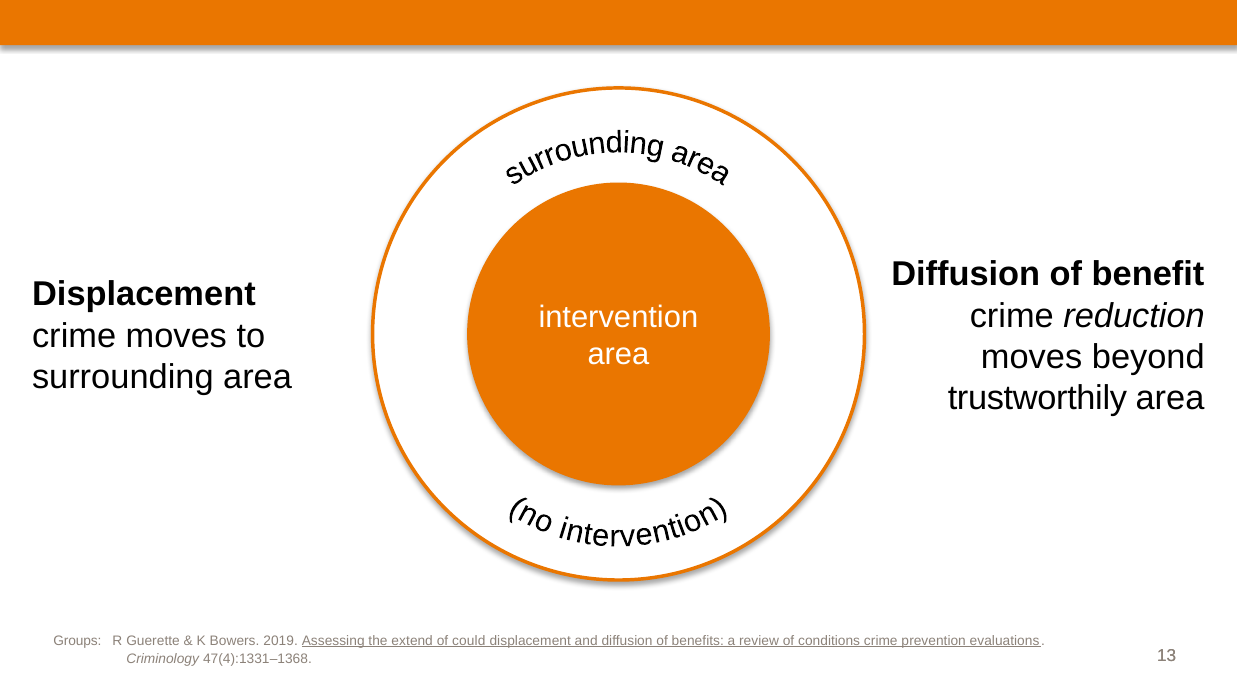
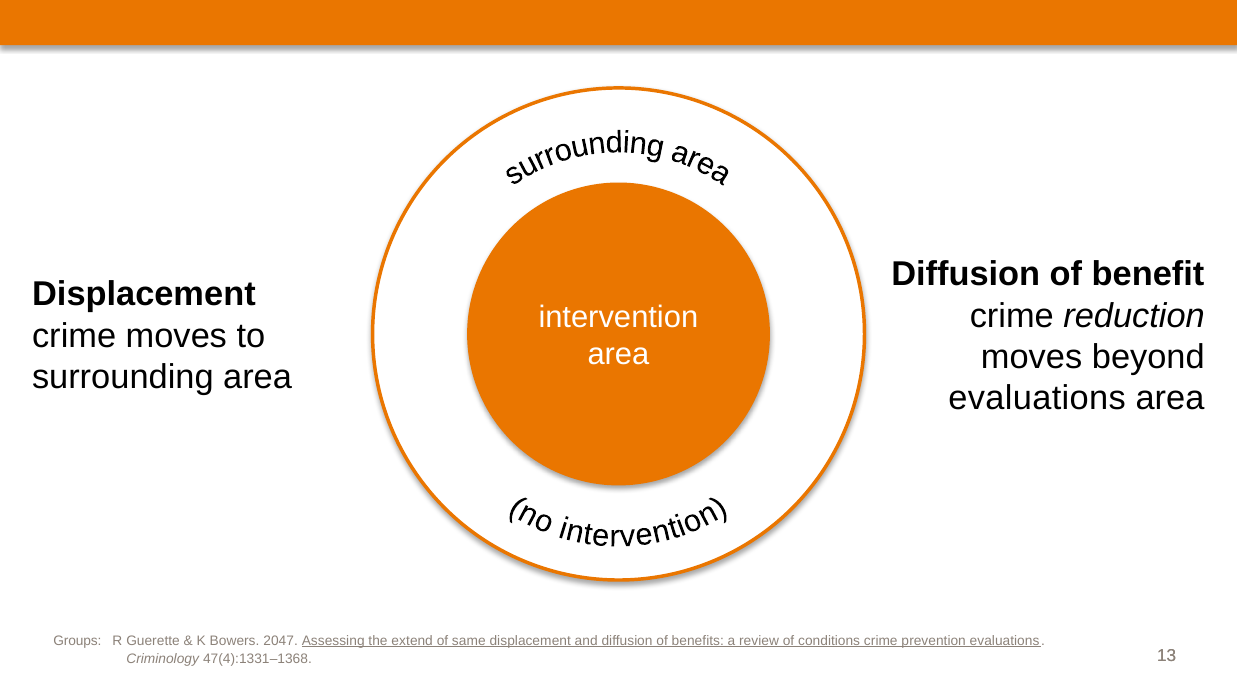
trustworthily at (1037, 398): trustworthily -> evaluations
2019: 2019 -> 2047
could: could -> same
